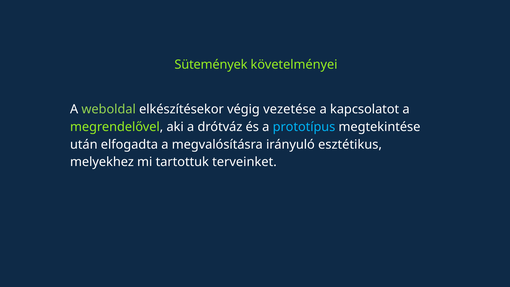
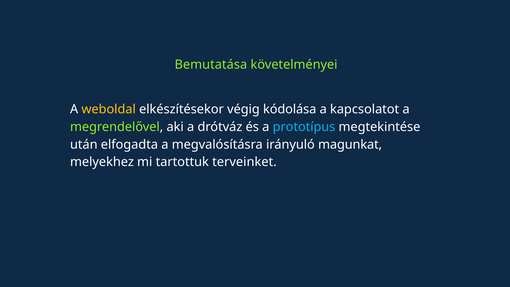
Sütemények: Sütemények -> Bemutatása
weboldal colour: light green -> yellow
vezetése: vezetése -> kódolása
esztétikus: esztétikus -> magunkat
